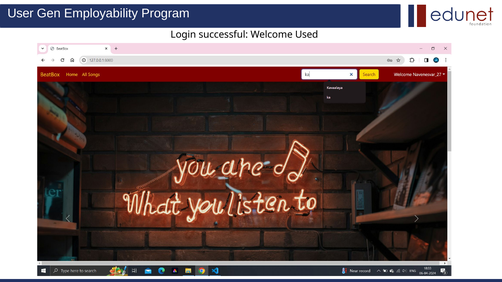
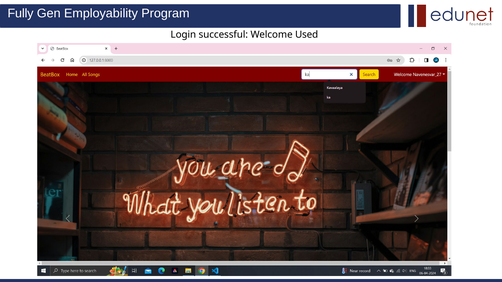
User: User -> Fully
